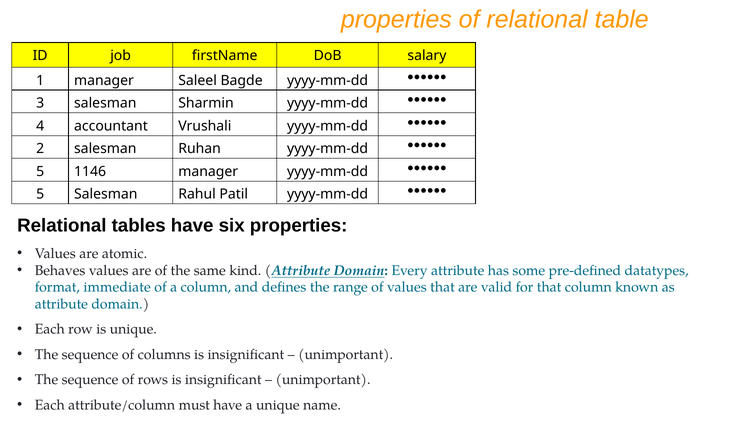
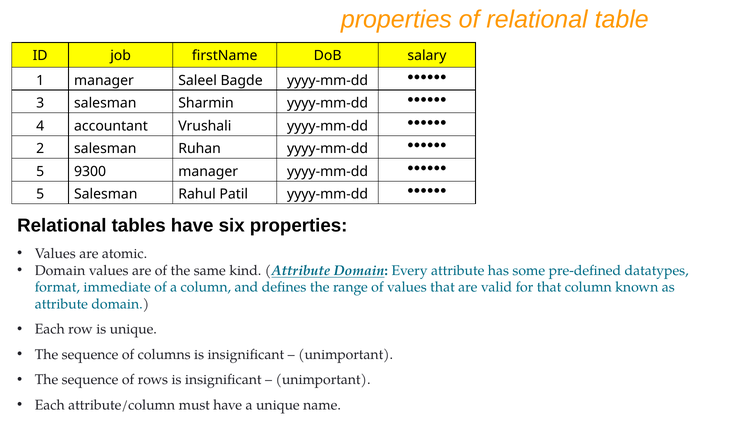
1146: 1146 -> 9300
Behaves at (60, 270): Behaves -> Domain
